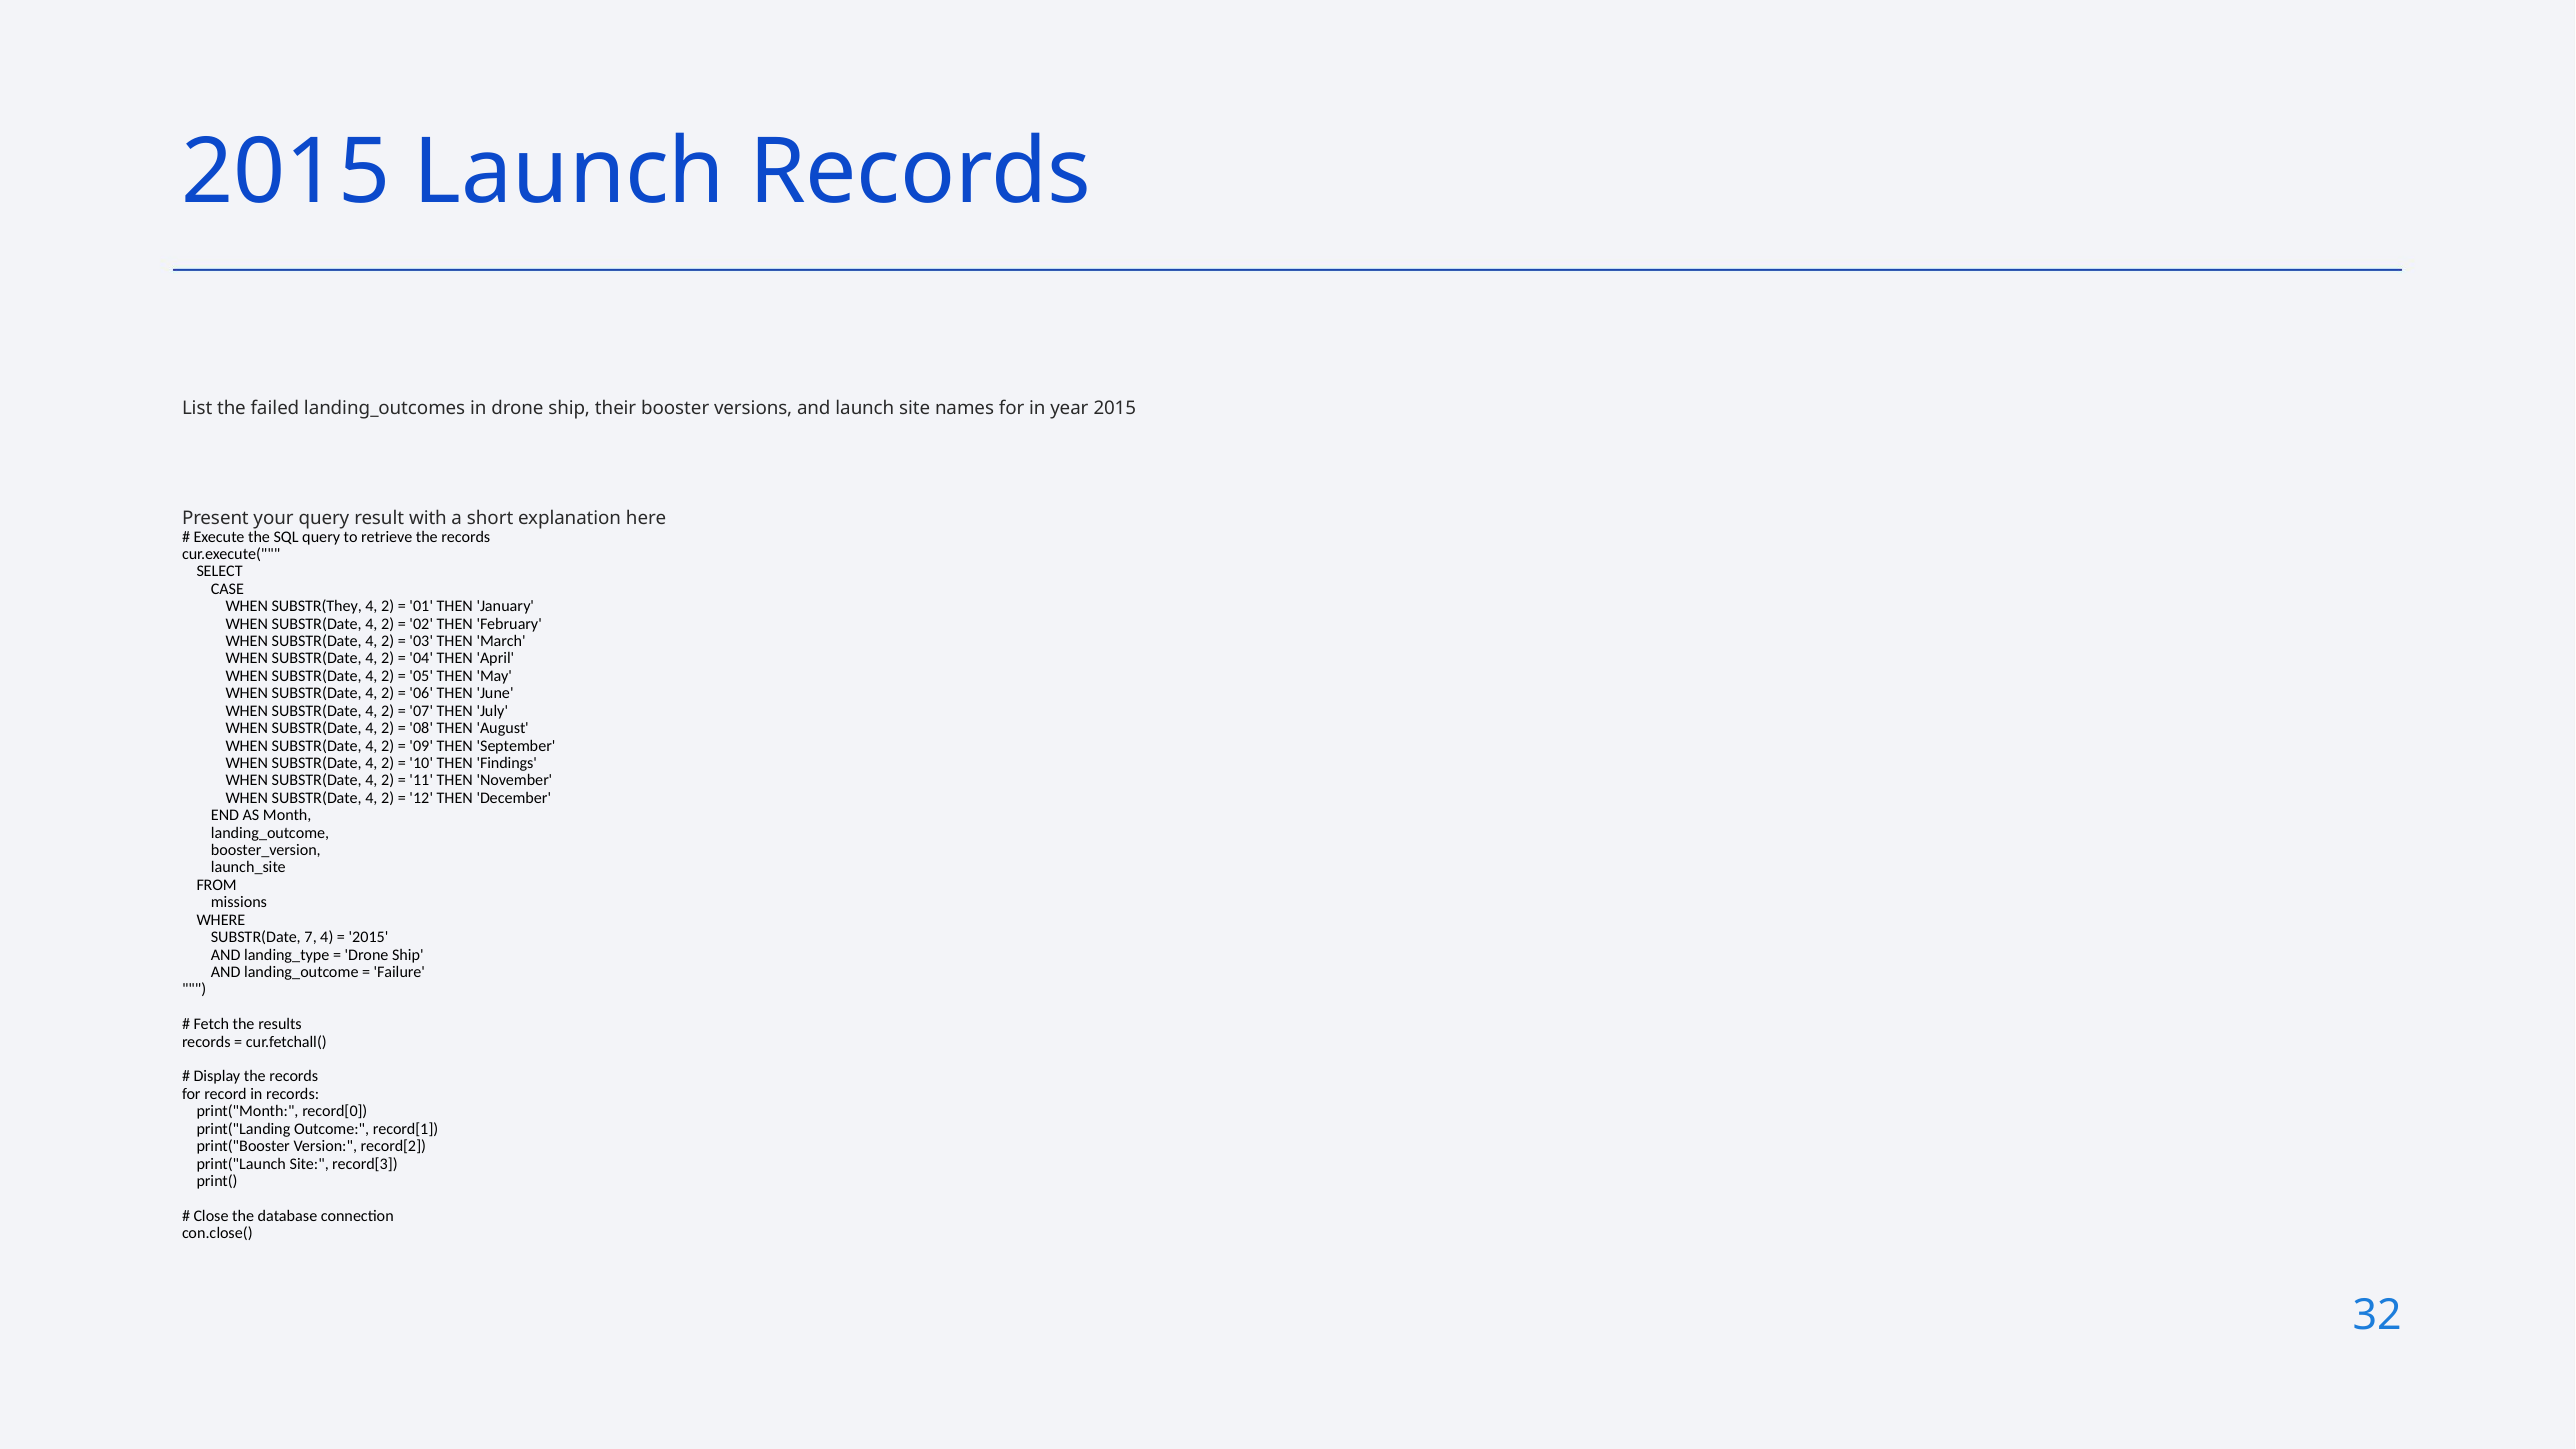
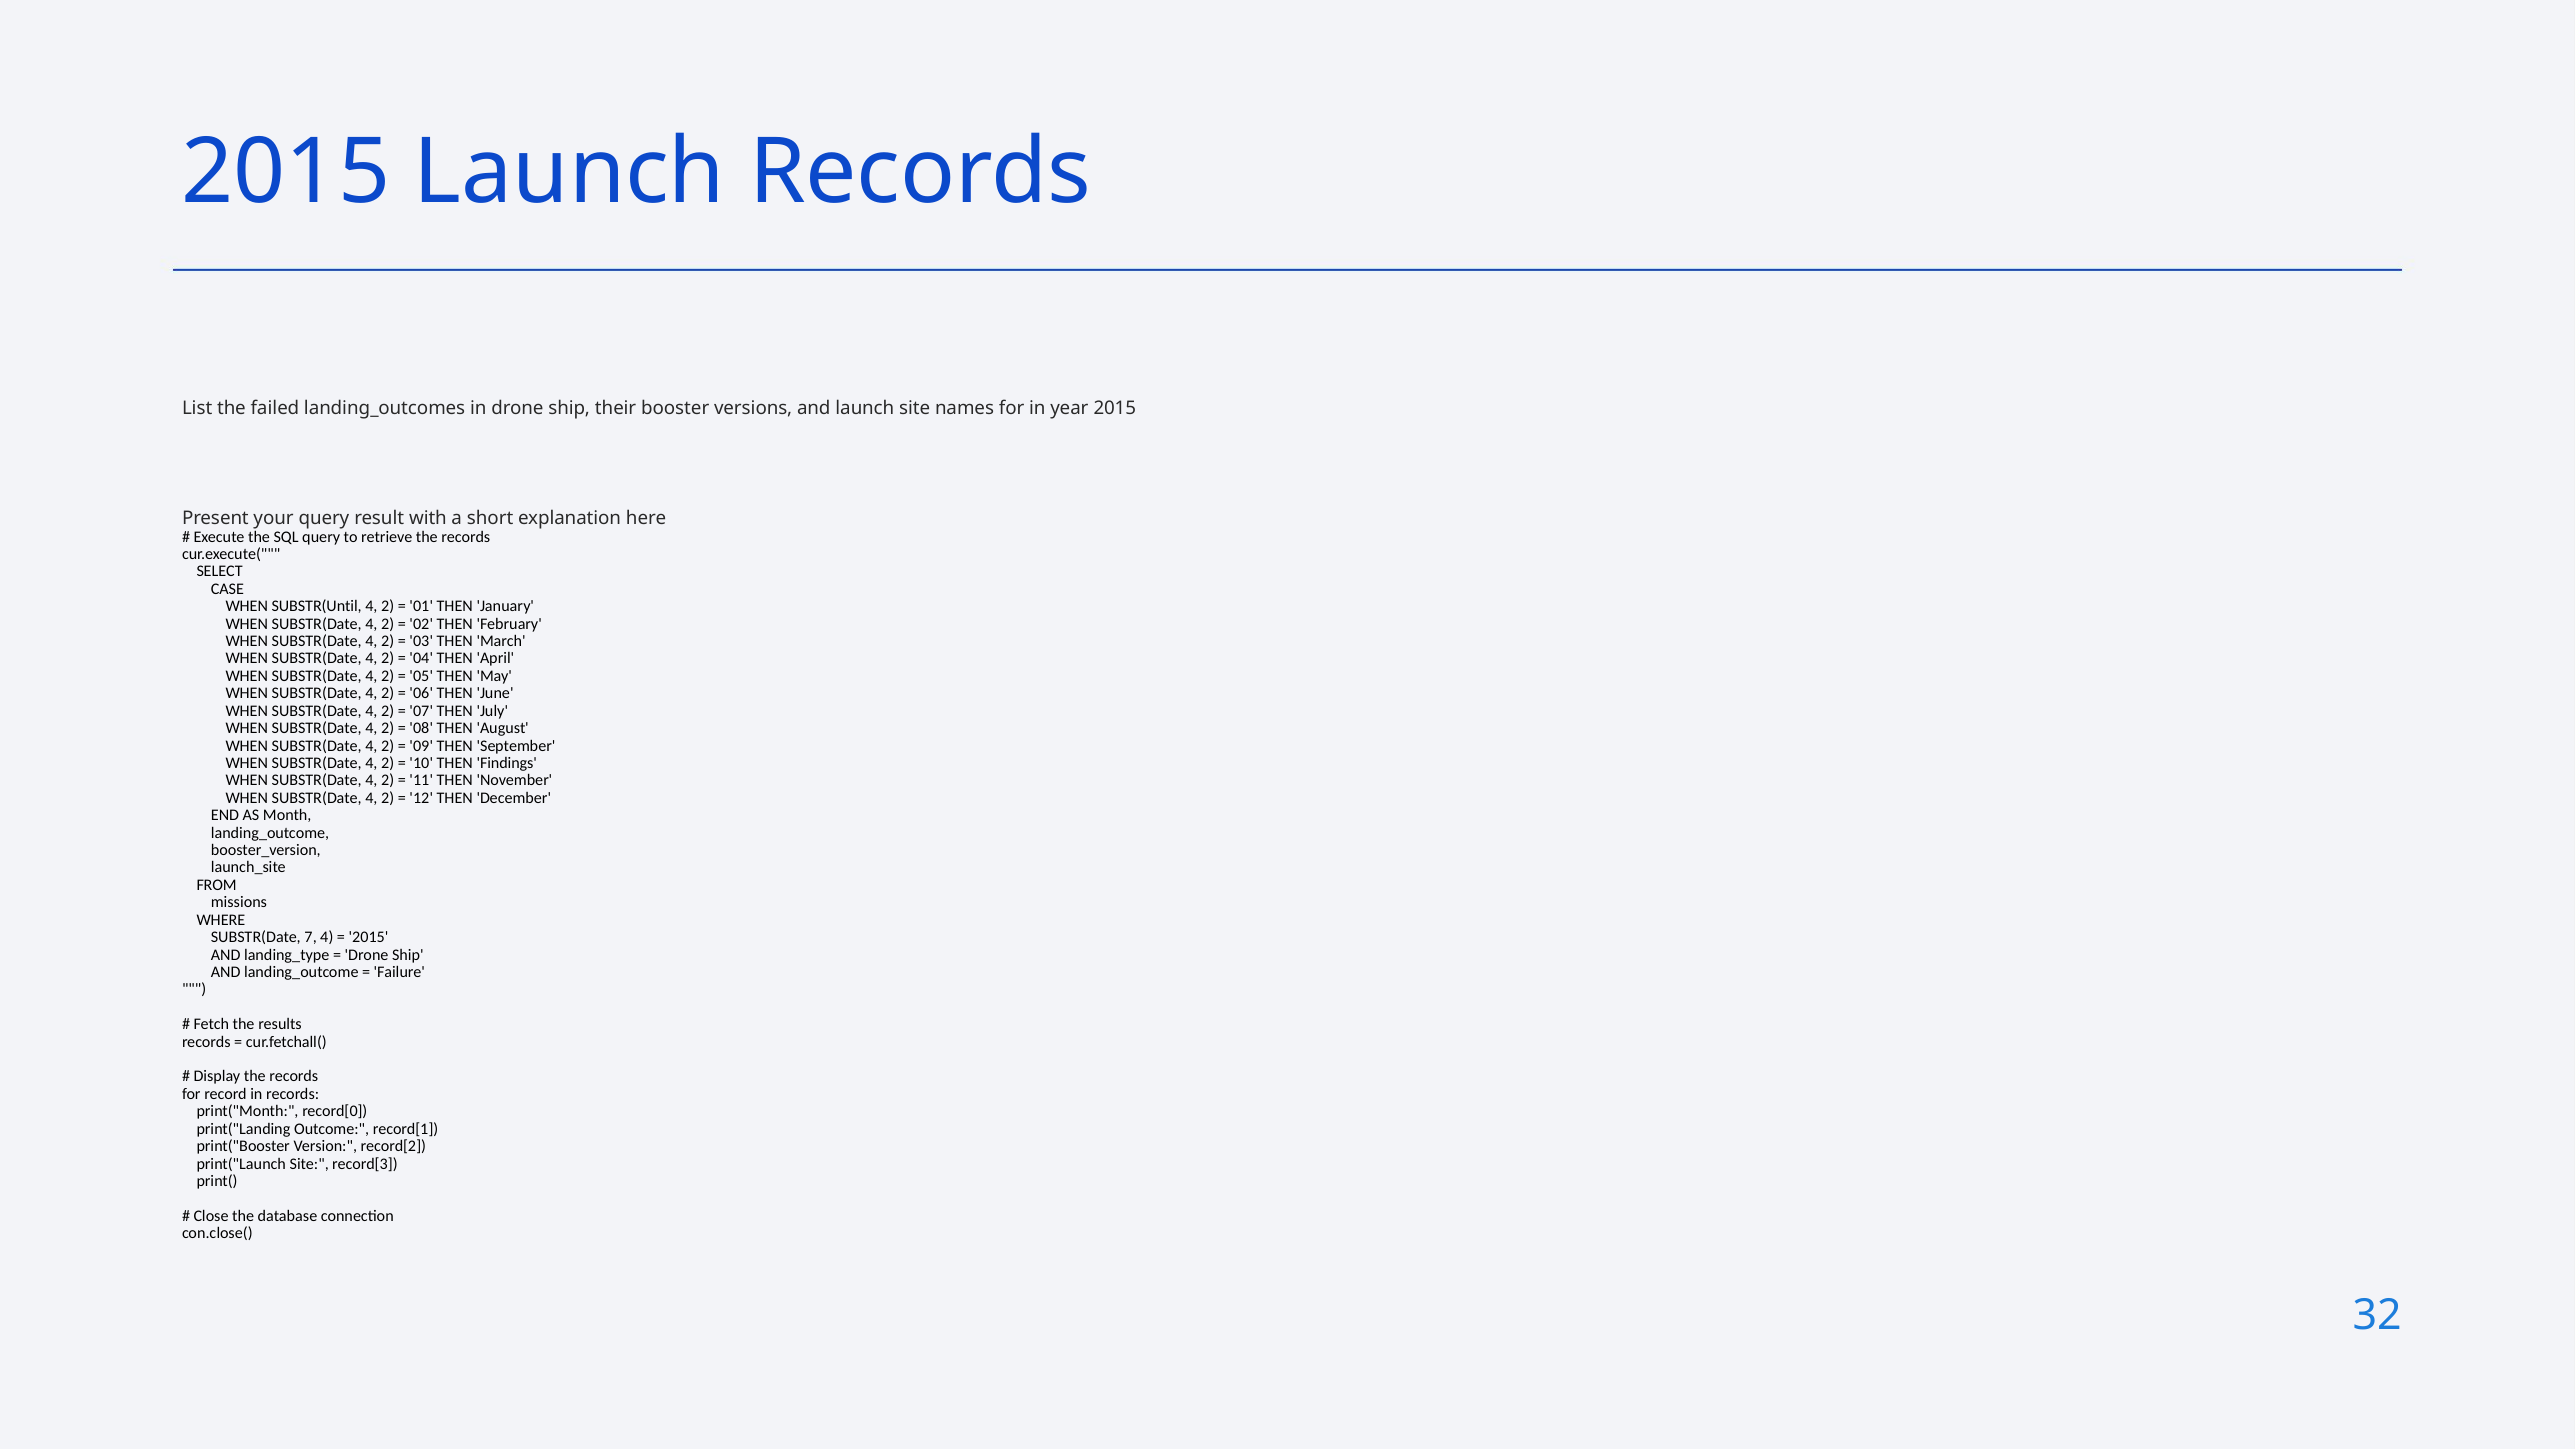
SUBSTR(They: SUBSTR(They -> SUBSTR(Until
